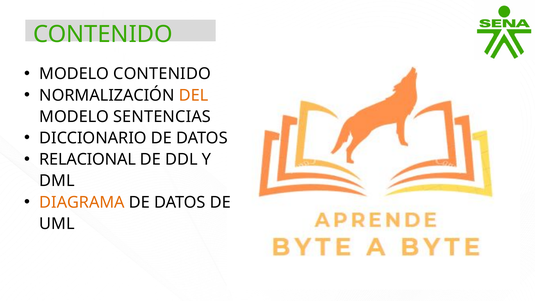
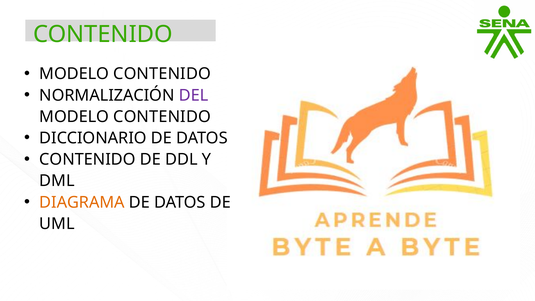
DEL colour: orange -> purple
SENTENCIAS at (162, 117): SENTENCIAS -> CONTENIDO
RELACIONAL at (88, 159): RELACIONAL -> CONTENIDO
